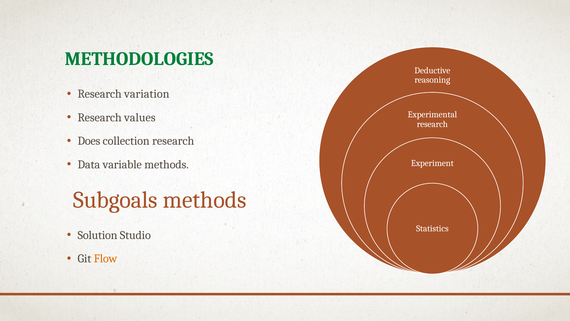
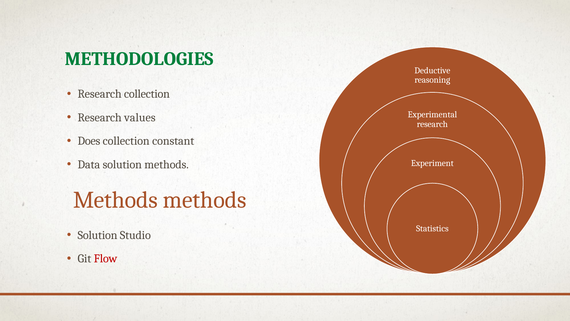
Research variation: variation -> collection
collection research: research -> constant
Data variable: variable -> solution
Subgoals at (115, 200): Subgoals -> Methods
Flow colour: orange -> red
